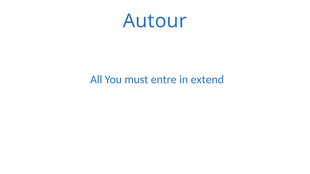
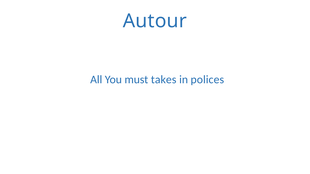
entre: entre -> takes
extend: extend -> polices
